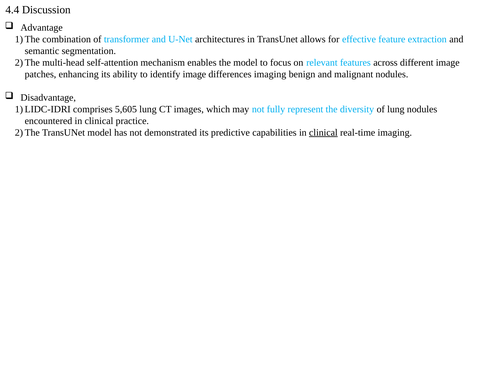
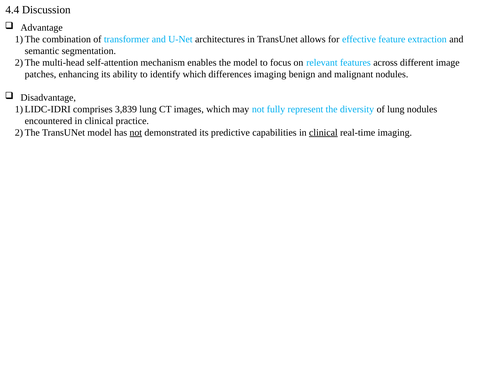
identify image: image -> which
5,605: 5,605 -> 3,839
not at (136, 133) underline: none -> present
